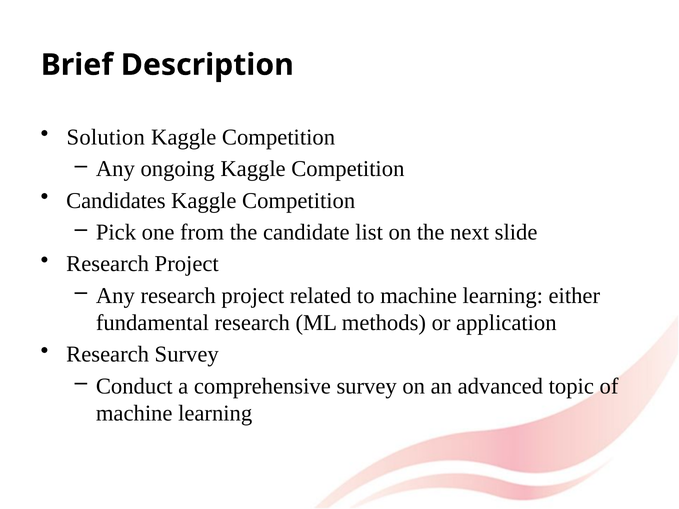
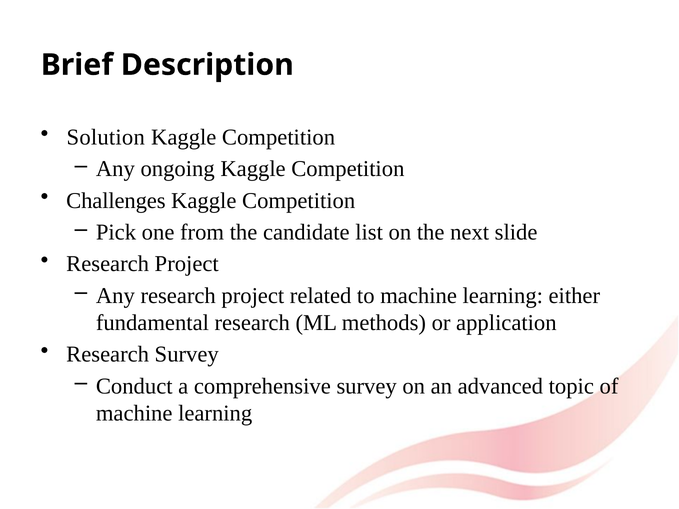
Candidates: Candidates -> Challenges
